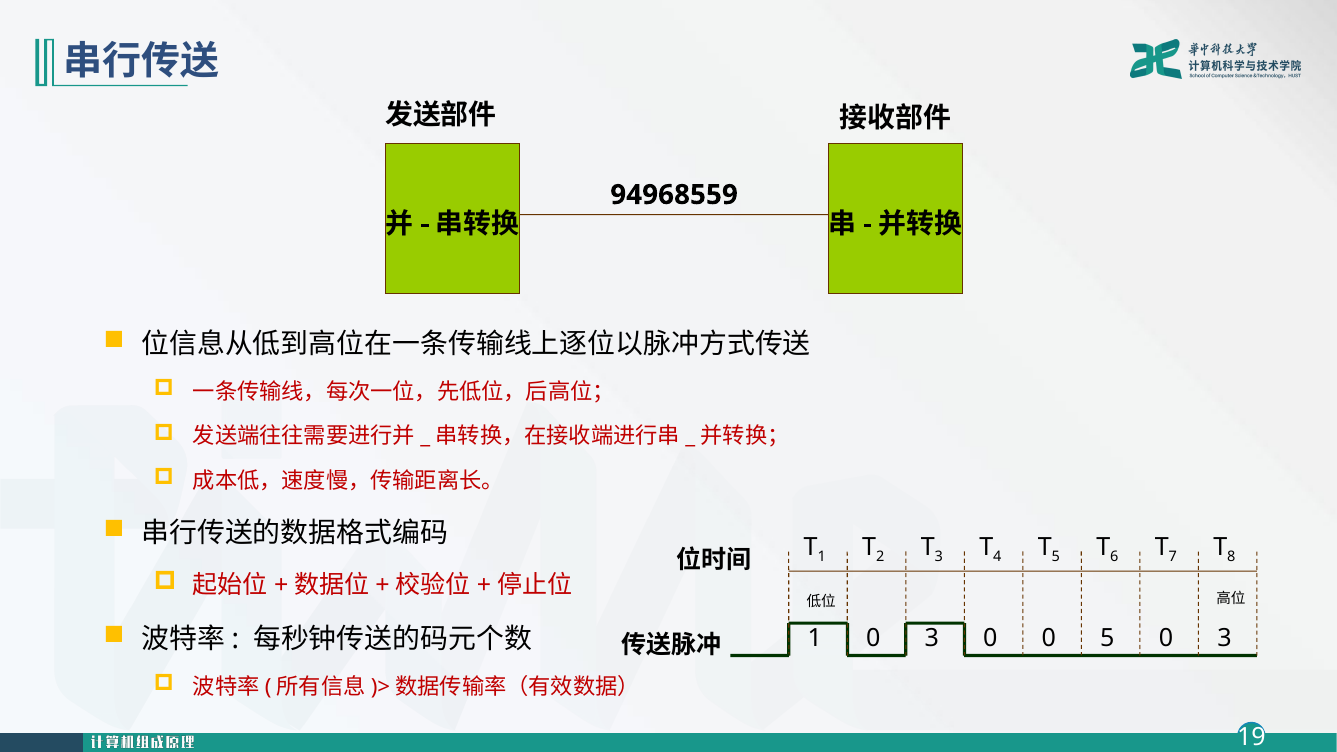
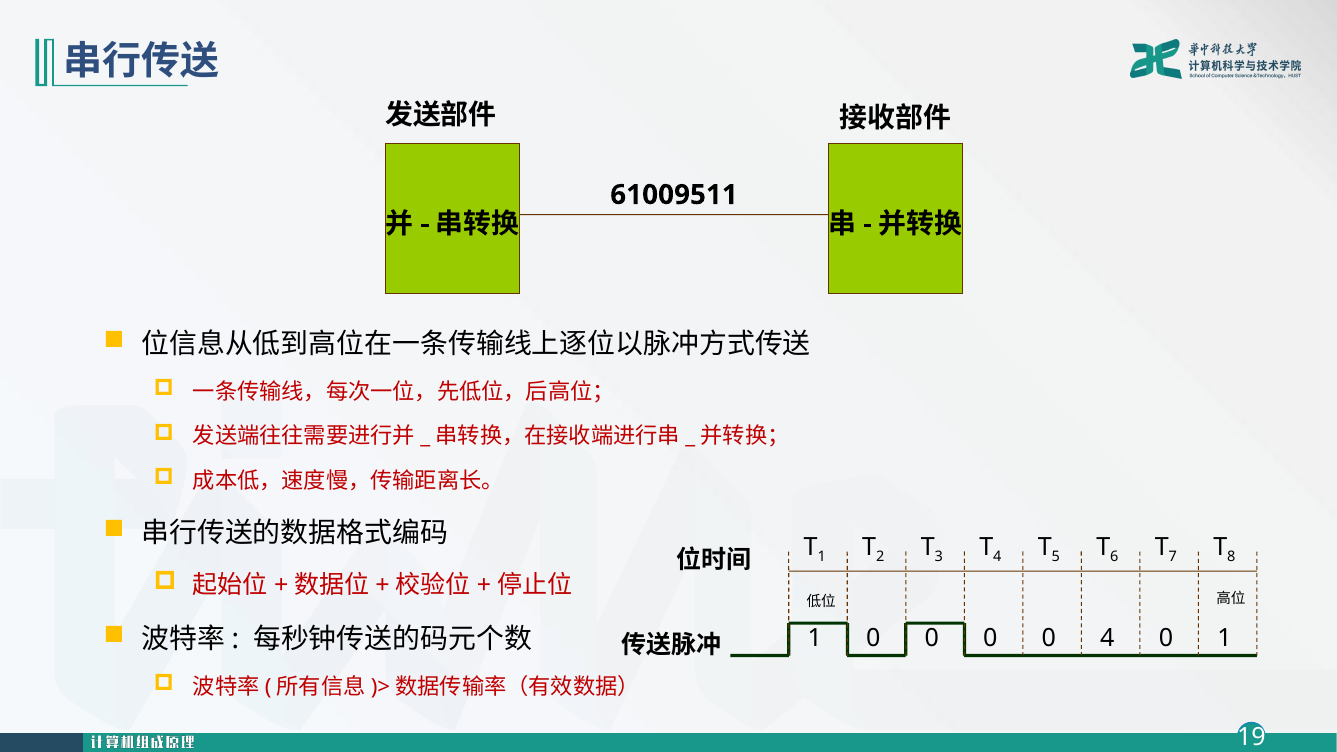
94968559: 94968559 -> 61009511
1 0 3: 3 -> 0
0 5: 5 -> 4
3 at (1224, 638): 3 -> 1
